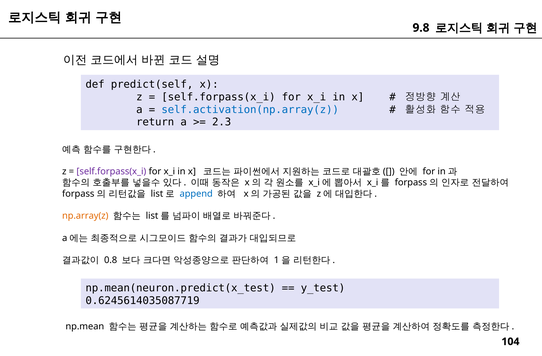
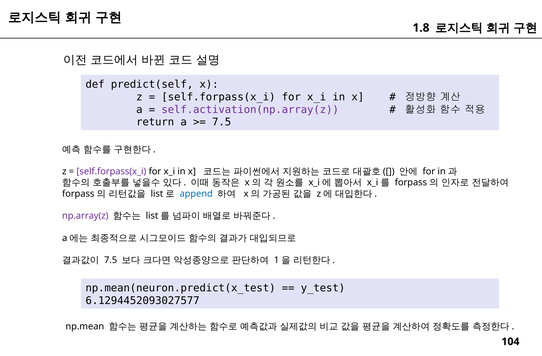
9.8: 9.8 -> 1.8
self.activation(np.array(z colour: blue -> purple
2.3 at (222, 122): 2.3 -> 7.5
np.array(z colour: orange -> purple
0.8 at (111, 260): 0.8 -> 7.5
0.6245614035087719: 0.6245614035087719 -> 6.1294452093027577
